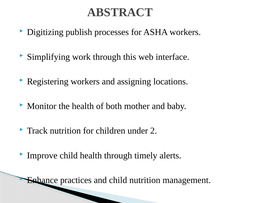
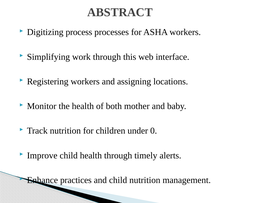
publish: publish -> process
2: 2 -> 0
